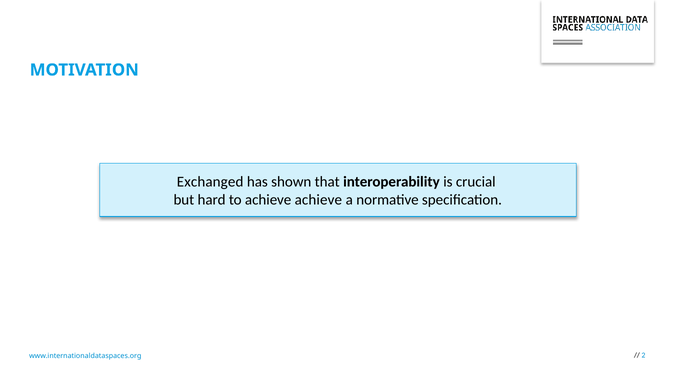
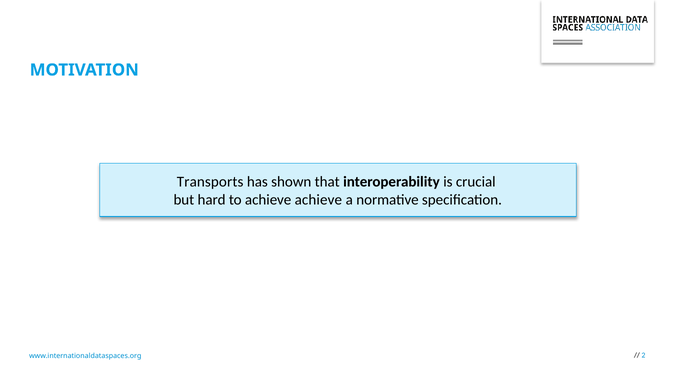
Exchanged: Exchanged -> Transports
